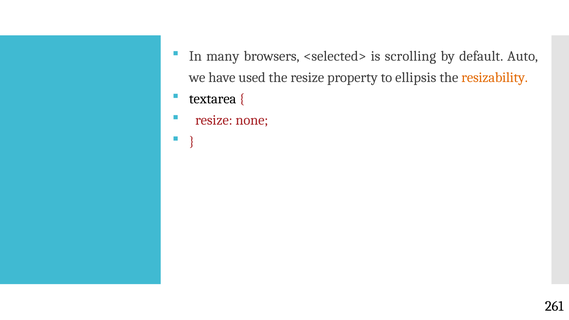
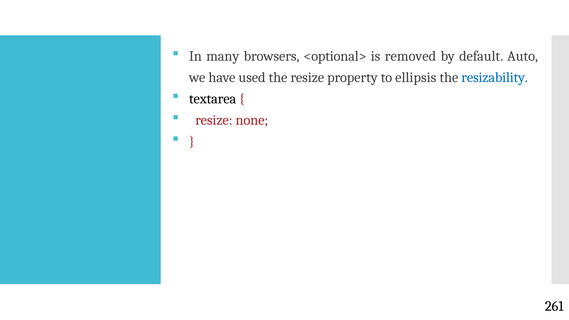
<selected>: <selected> -> <optional>
scrolling: scrolling -> removed
resizability colour: orange -> blue
